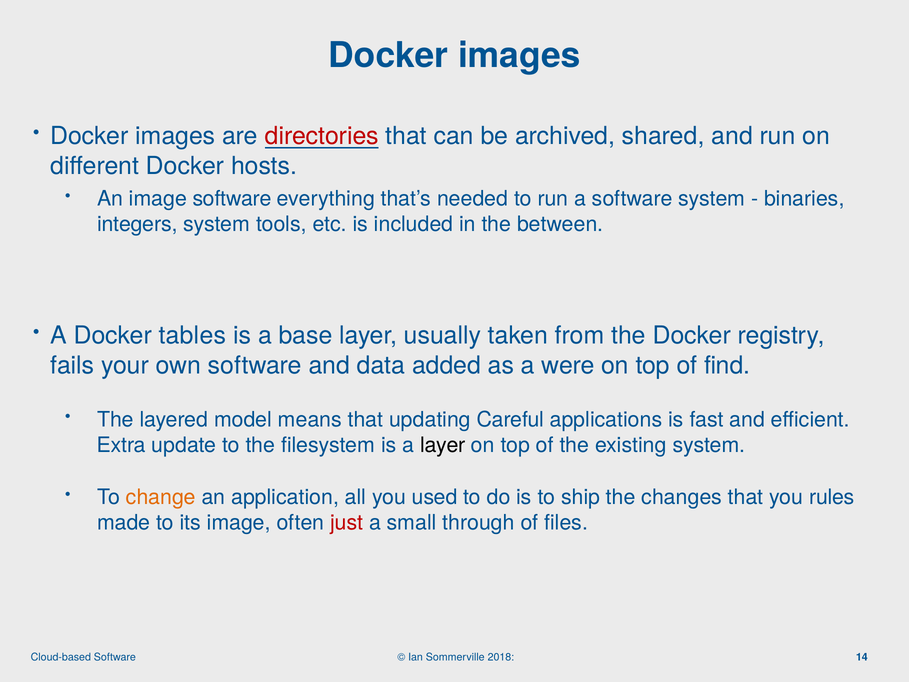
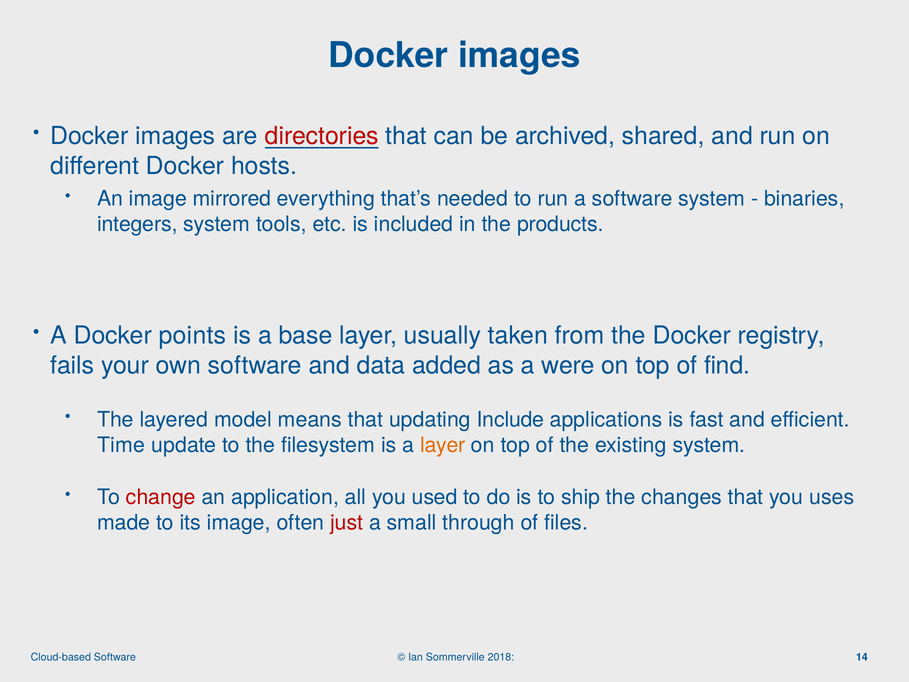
image software: software -> mirrored
between: between -> products
tables: tables -> points
Careful: Careful -> Include
Extra: Extra -> Time
layer at (443, 445) colour: black -> orange
change colour: orange -> red
rules: rules -> uses
